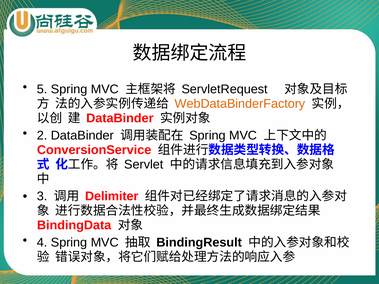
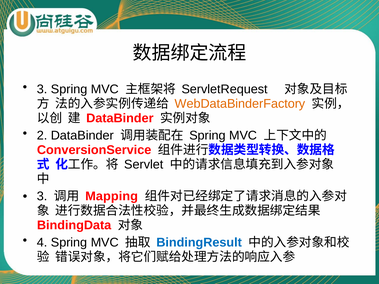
5 at (42, 89): 5 -> 3
Delimiter: Delimiter -> Mapping
BindingResult colour: black -> blue
